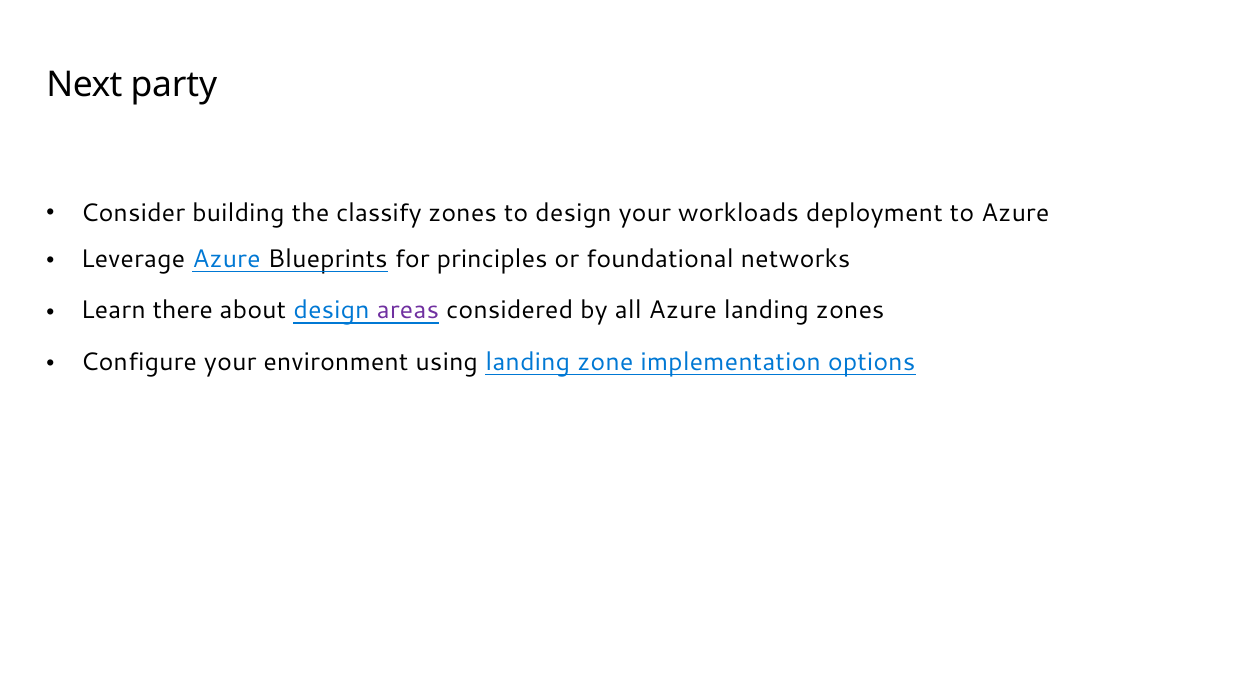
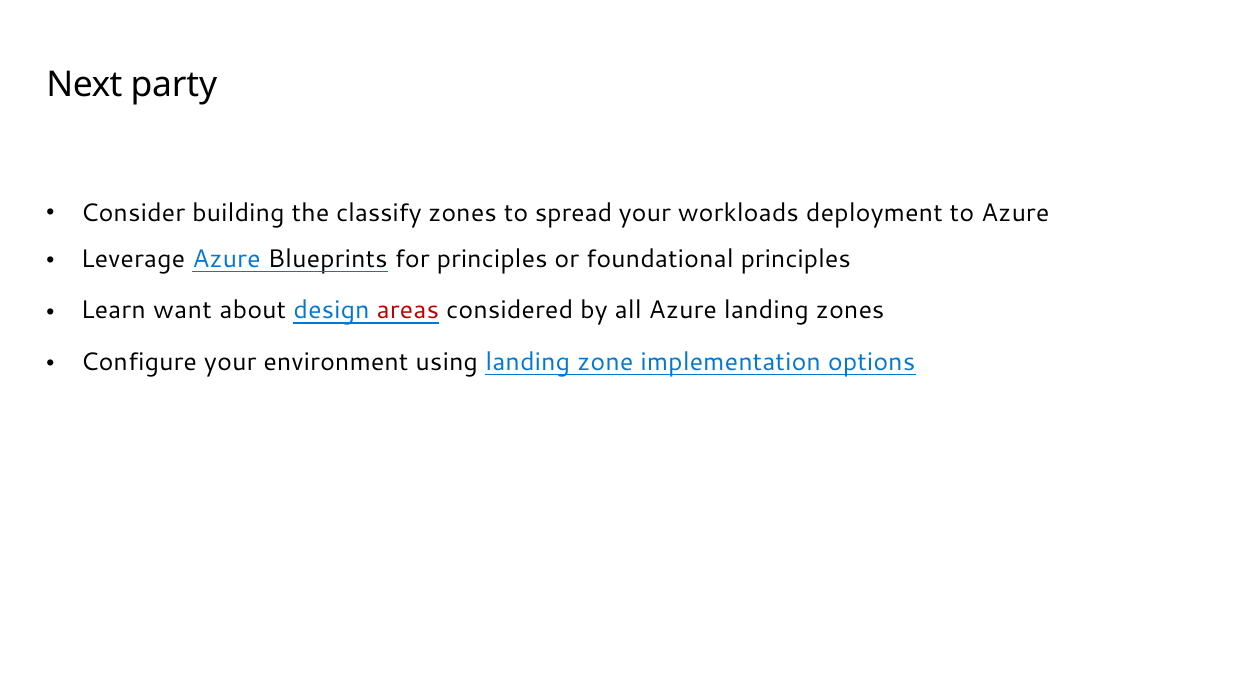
to design: design -> spread
foundational networks: networks -> principles
there: there -> want
areas colour: purple -> red
